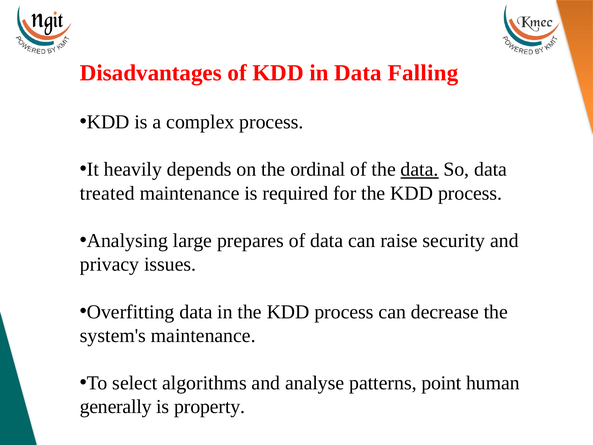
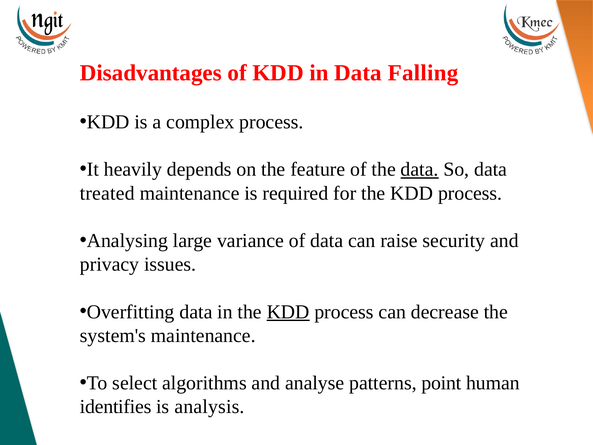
ordinal: ordinal -> feature
prepares: prepares -> variance
KDD at (288, 312) underline: none -> present
generally: generally -> identifies
property: property -> analysis
